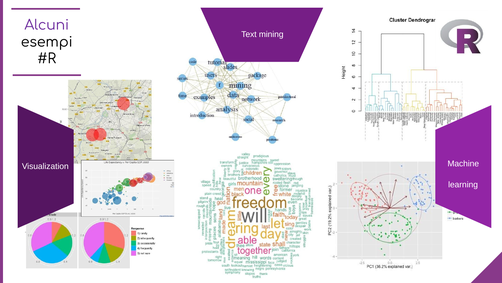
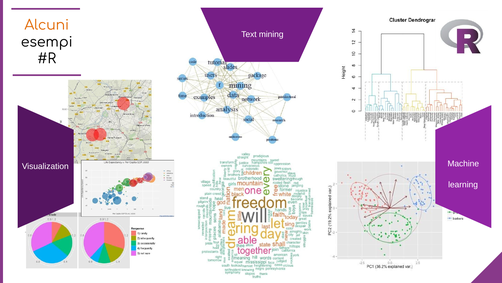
Alcuni colour: purple -> orange
